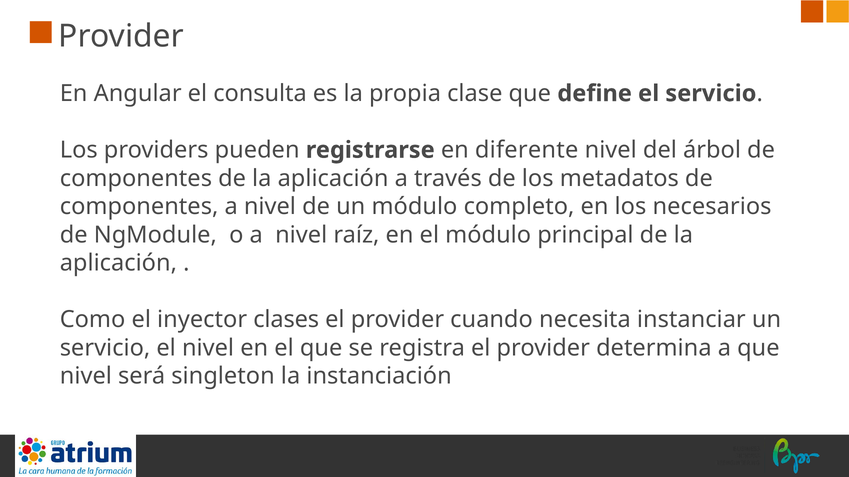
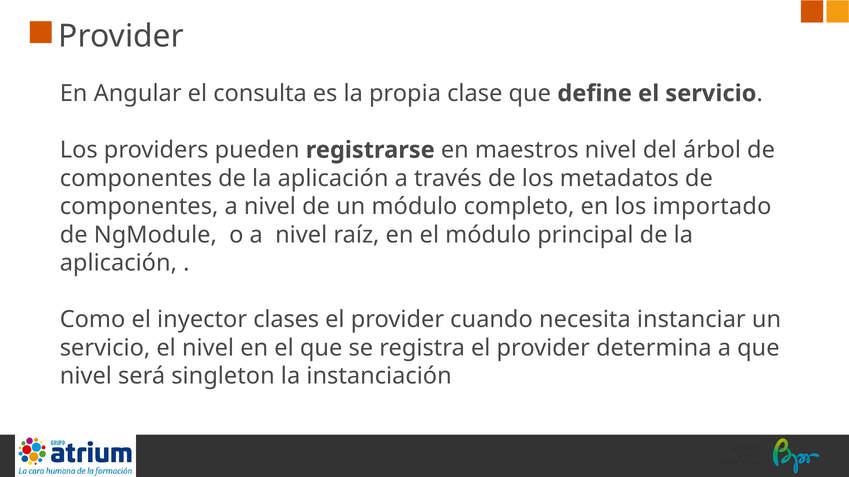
diferente: diferente -> maestros
necesarios: necesarios -> importado
